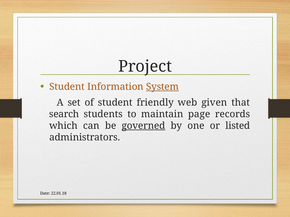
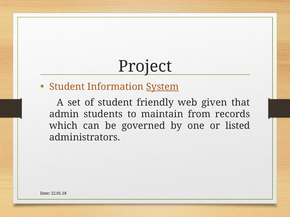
search: search -> admin
page: page -> from
governed underline: present -> none
